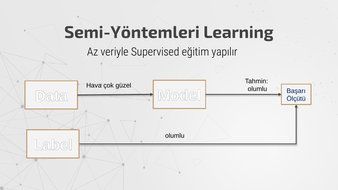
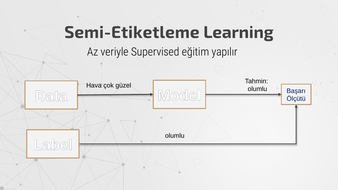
Semi-Yöntemleri: Semi-Yöntemleri -> Semi-Etiketleme
